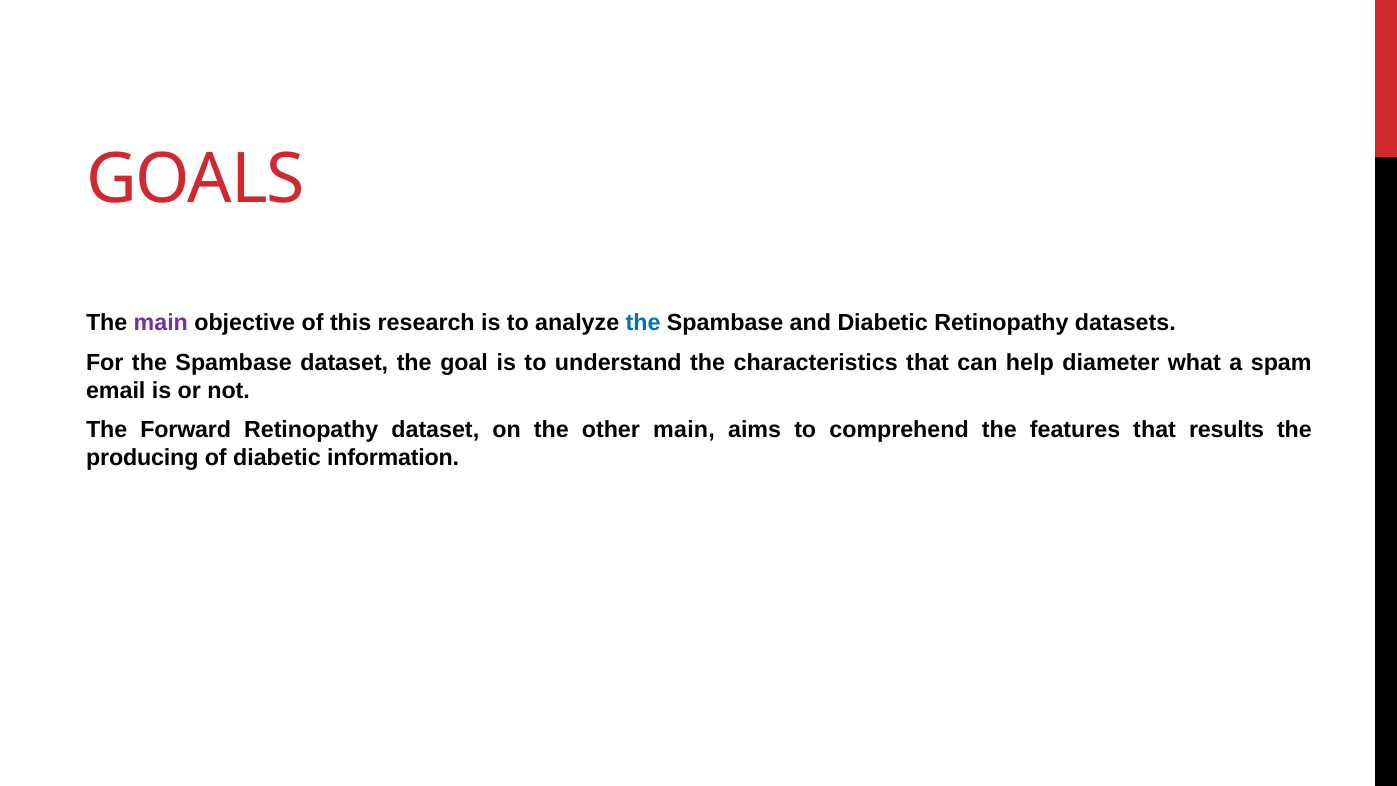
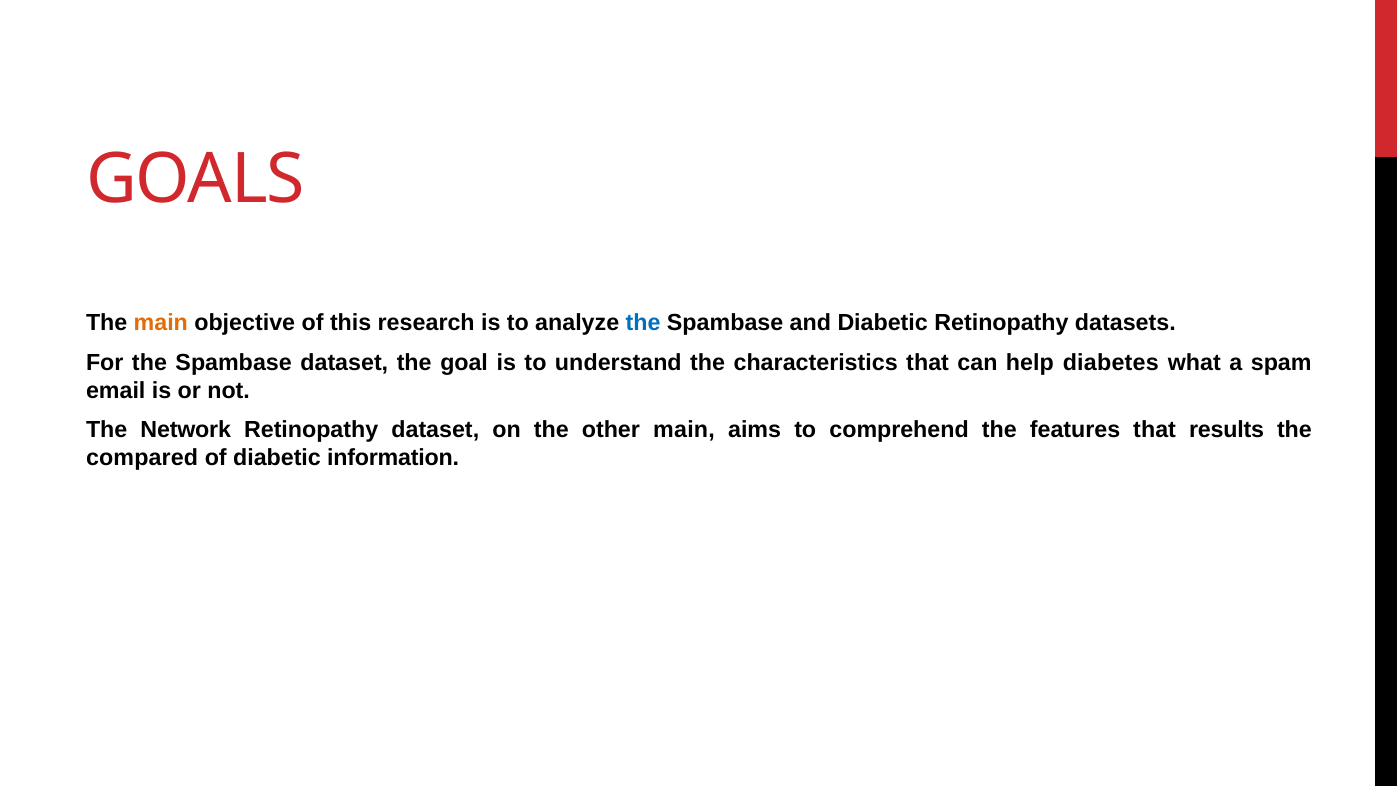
main at (161, 323) colour: purple -> orange
diameter: diameter -> diabetes
Forward: Forward -> Network
producing: producing -> compared
